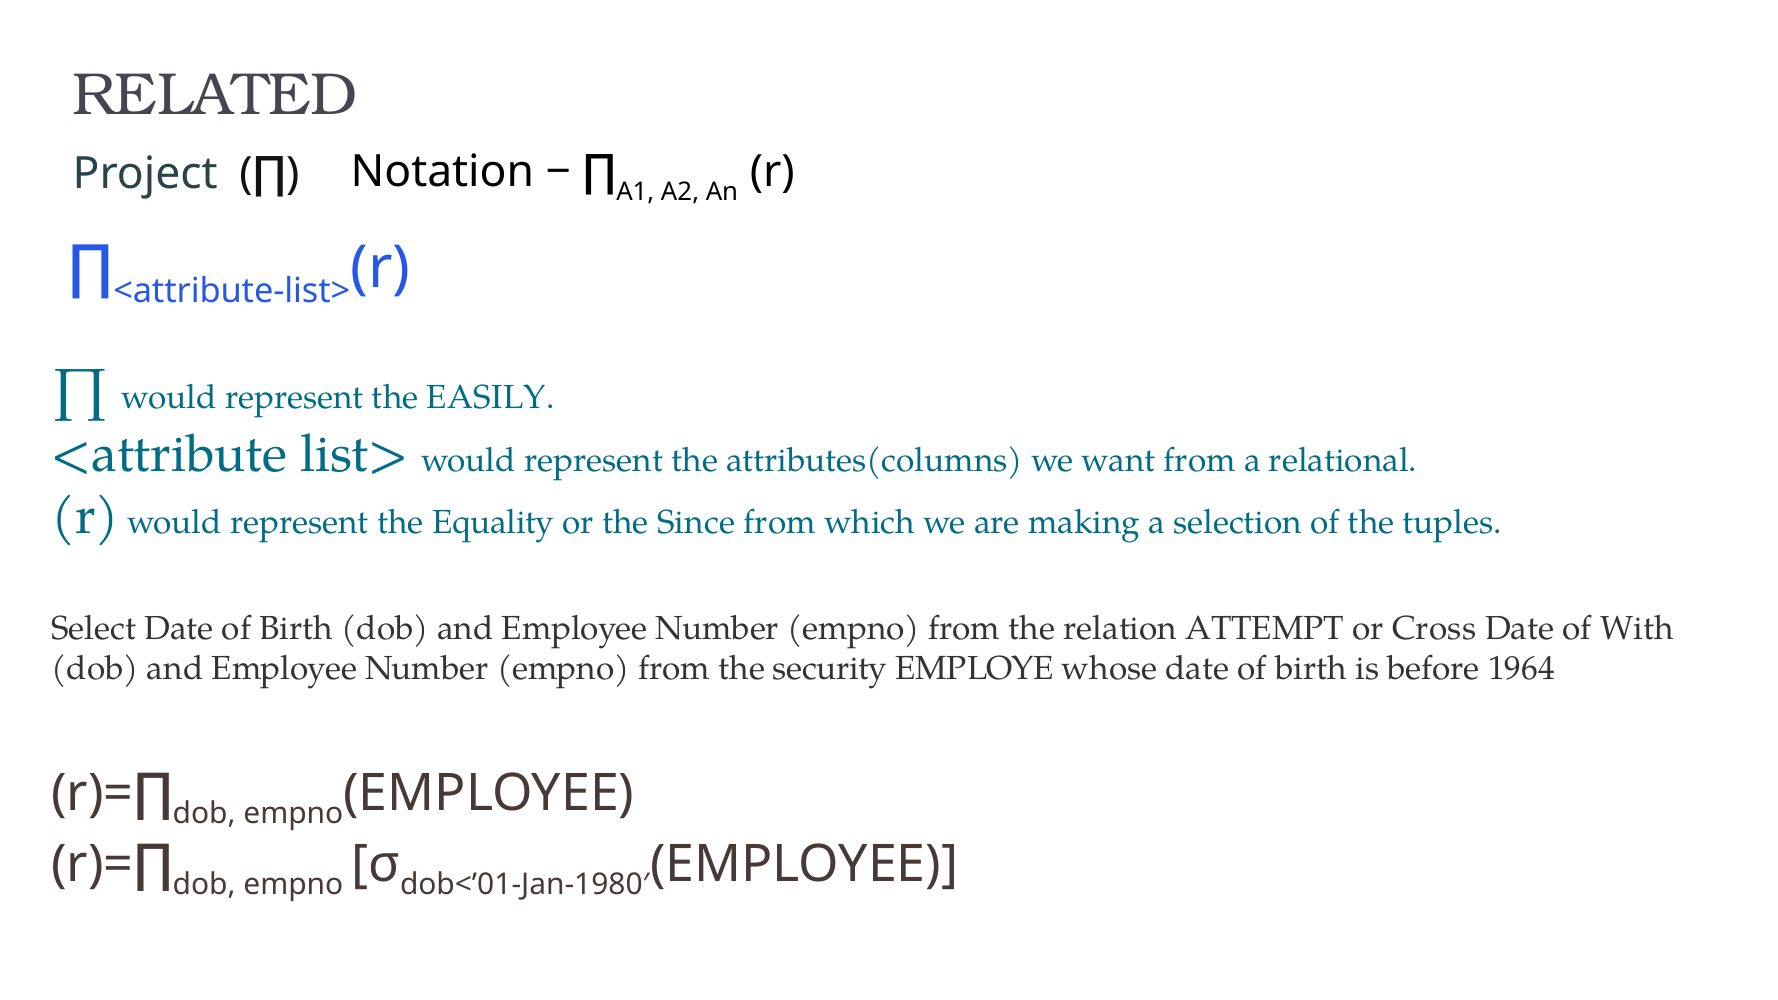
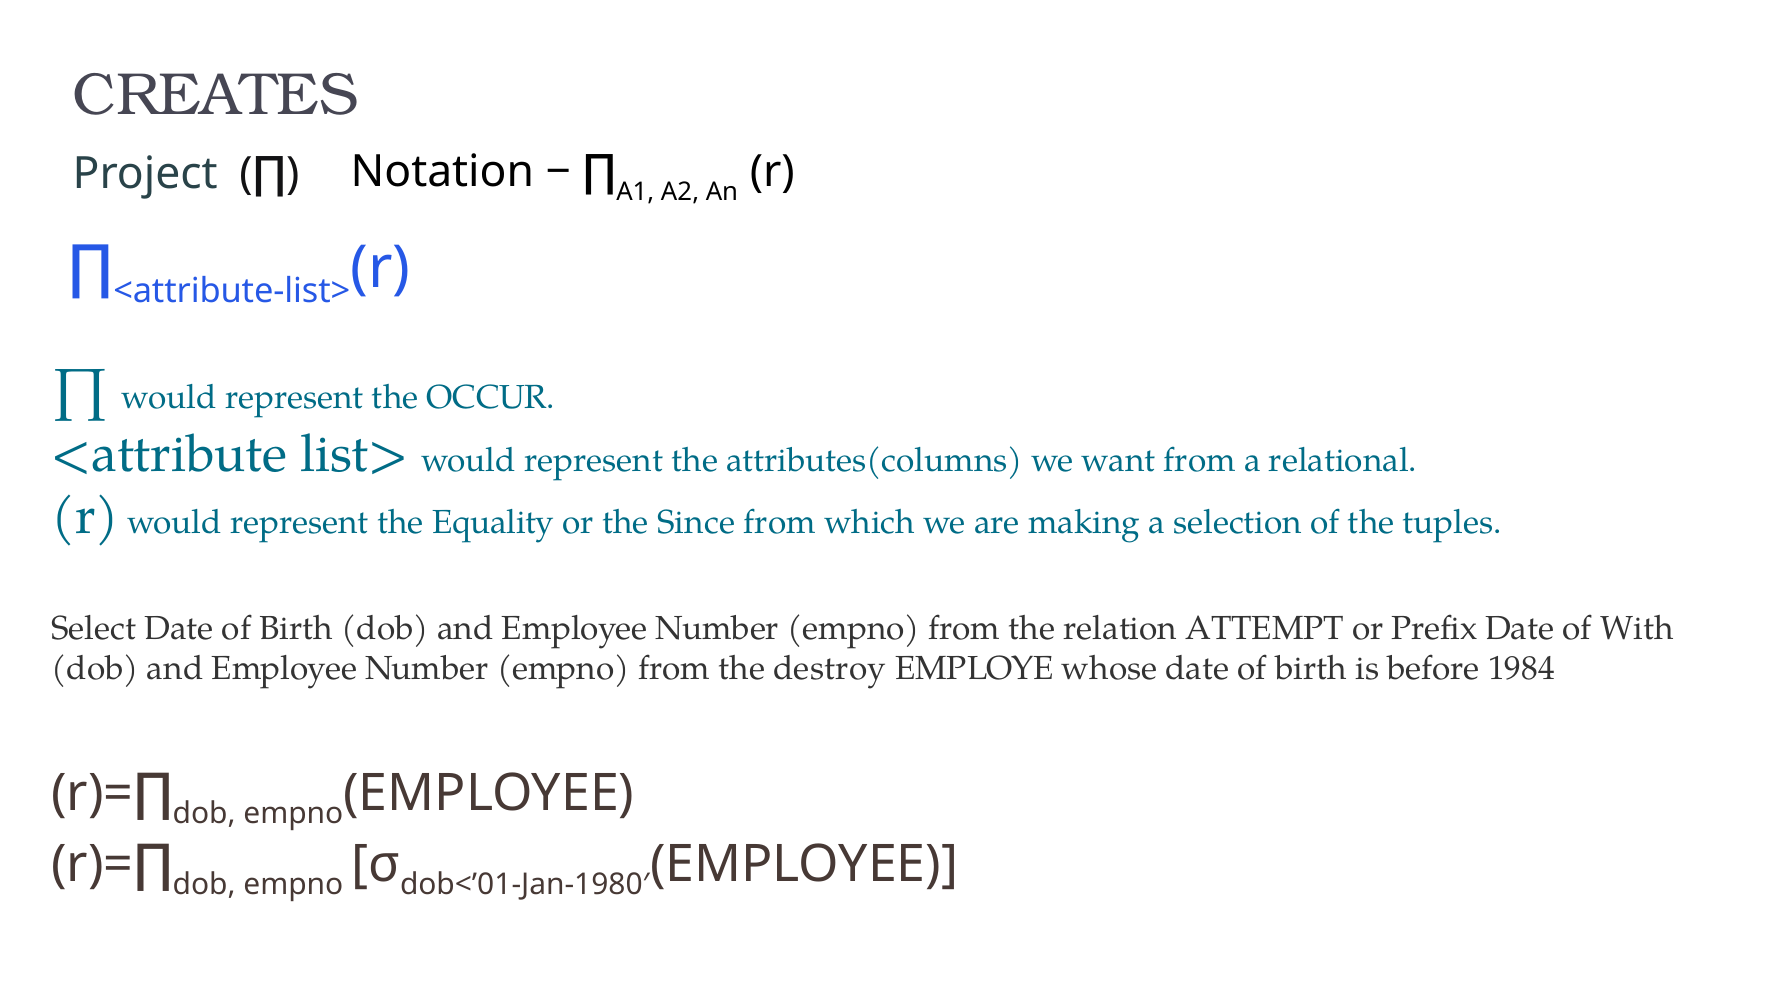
RELATED: RELATED -> CREATES
EASILY: EASILY -> OCCUR
Cross: Cross -> Prefix
security: security -> destroy
1964: 1964 -> 1984
